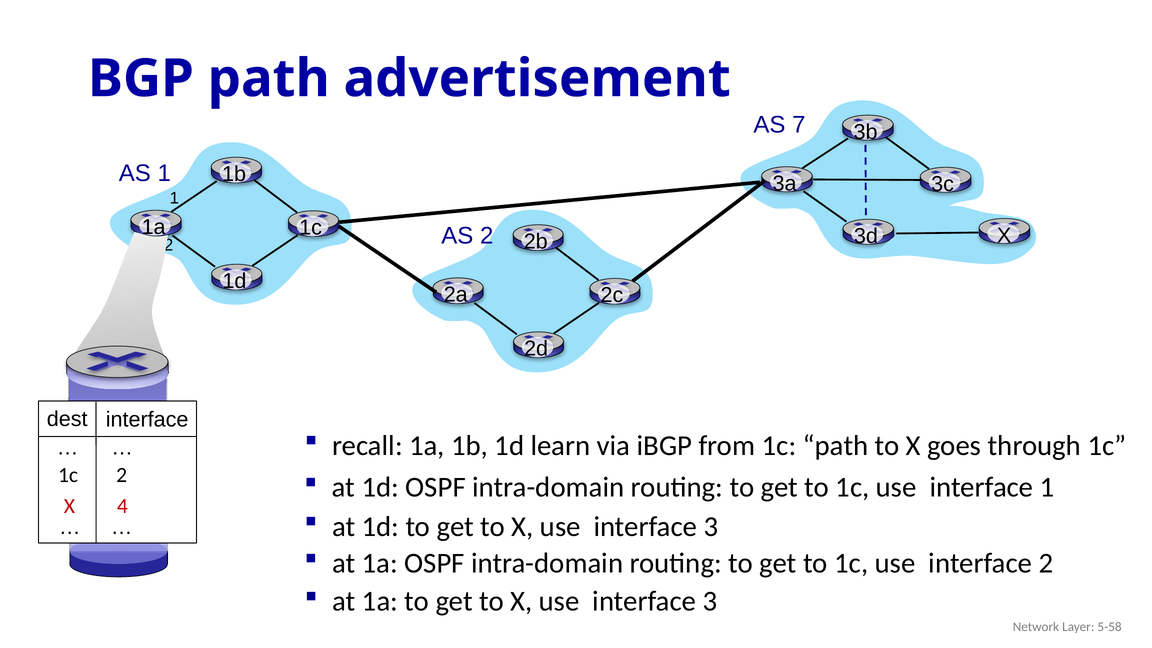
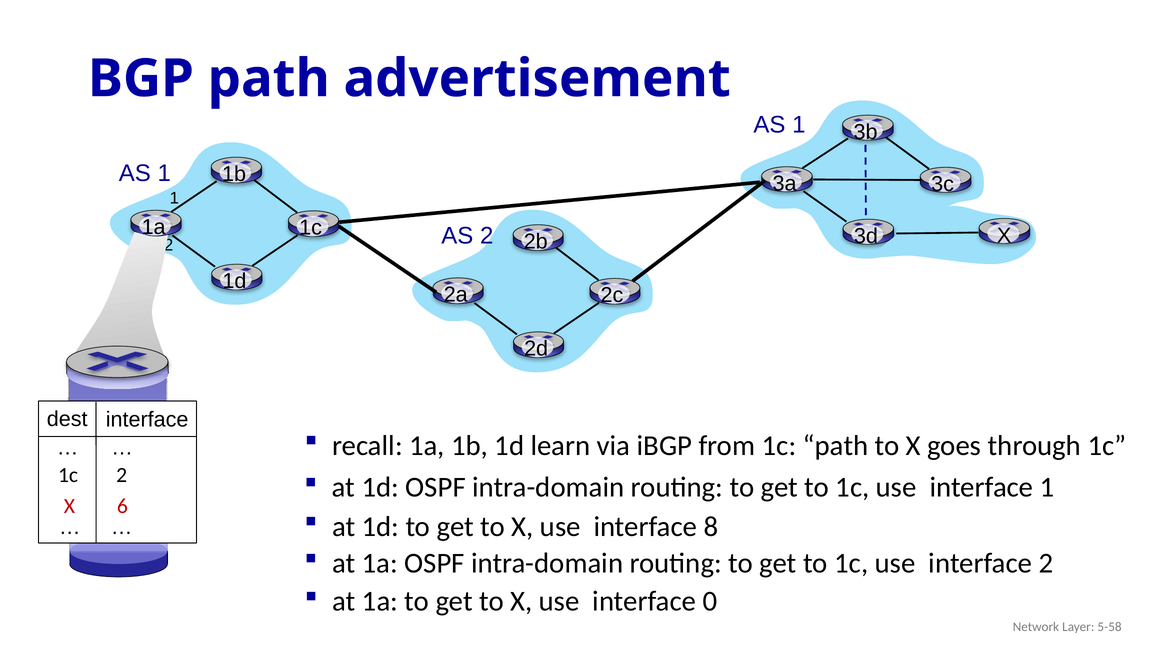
7 at (799, 125): 7 -> 1
4: 4 -> 6
3 at (711, 527): 3 -> 8
3 at (710, 601): 3 -> 0
